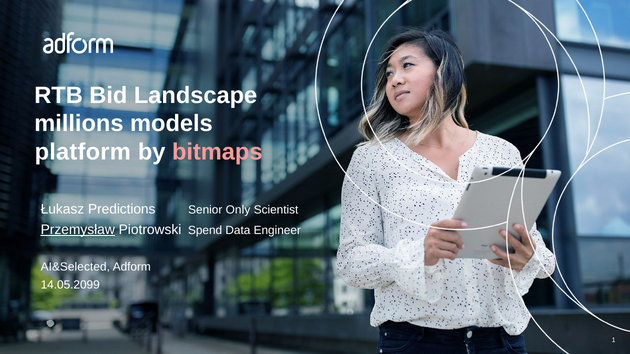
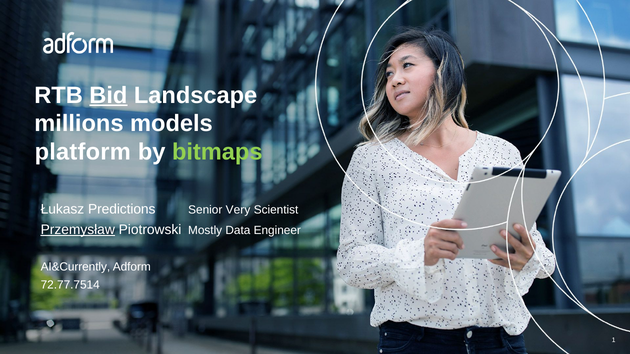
Bid underline: none -> present
bitmaps colour: pink -> light green
Only: Only -> Very
Spend: Spend -> Mostly
AI&Selected: AI&Selected -> AI&Currently
14.05.2099: 14.05.2099 -> 72.77.7514
